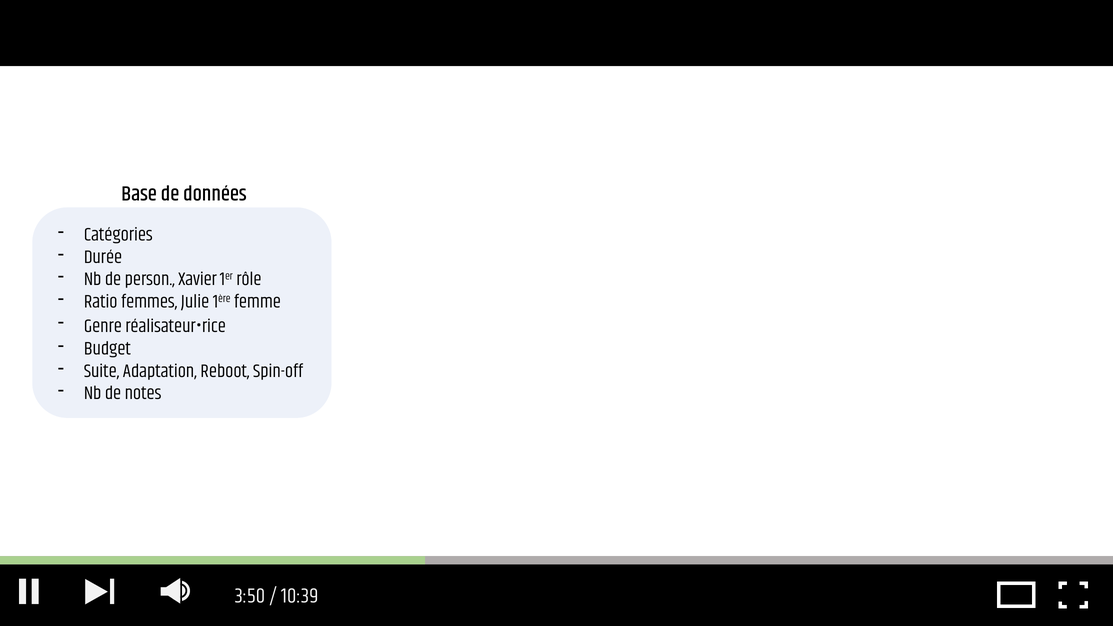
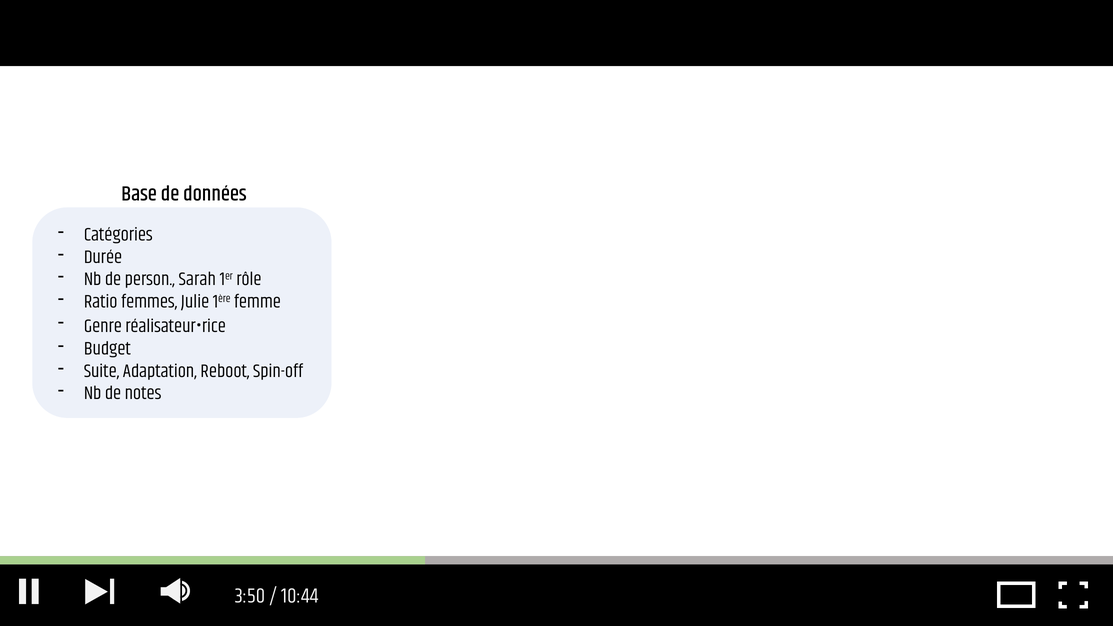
Xavier: Xavier -> Sarah
10:39: 10:39 -> 10:44
